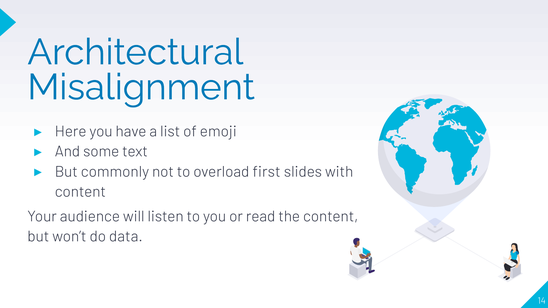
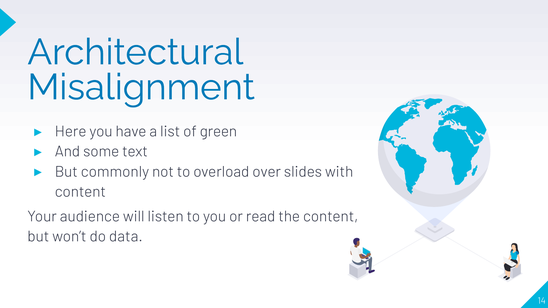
emoji: emoji -> green
first: first -> over
